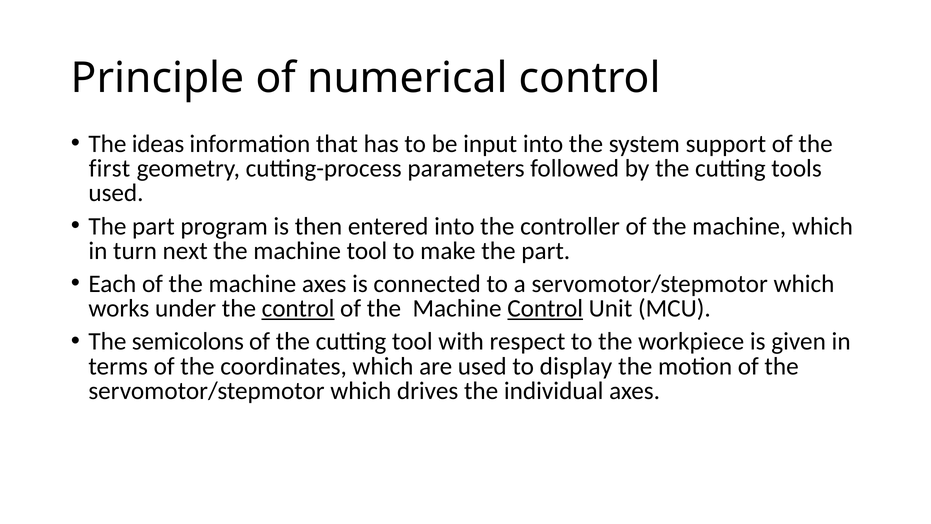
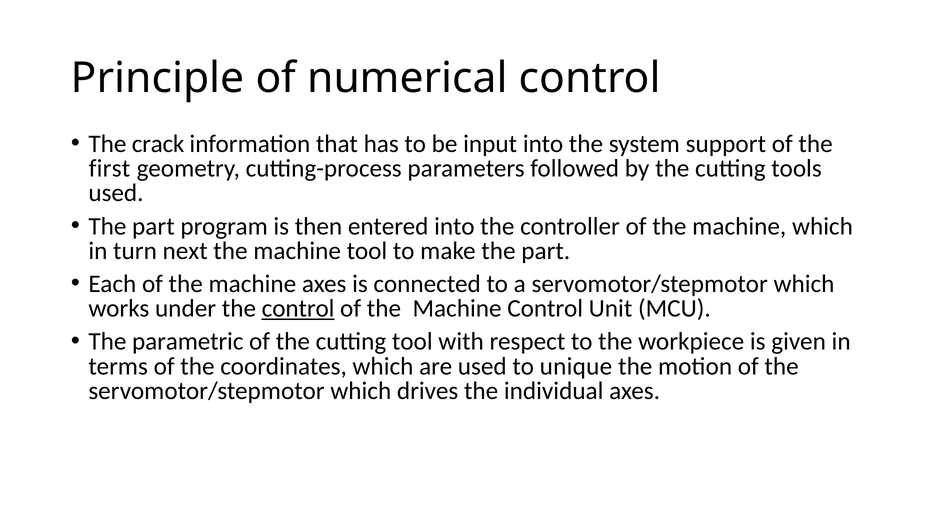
ideas: ideas -> crack
Control at (545, 308) underline: present -> none
semicolons: semicolons -> parametric
display: display -> unique
